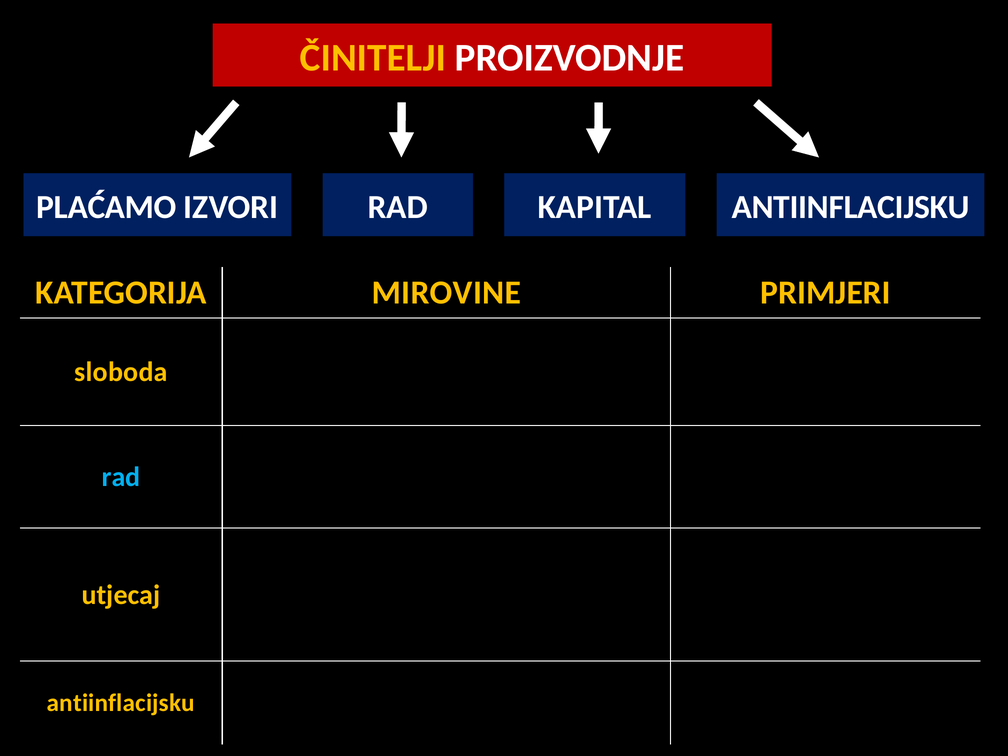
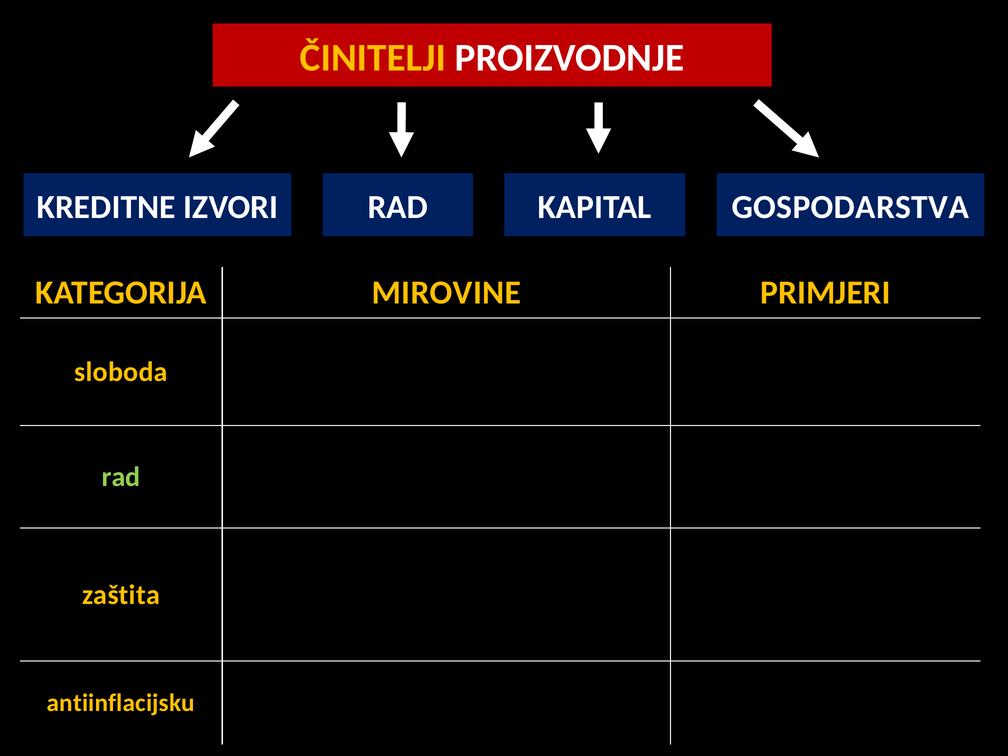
PLAĆAMO: PLAĆAMO -> KREDITNE
RAD KAPITAL ANTIINFLACIJSKU: ANTIINFLACIJSKU -> GOSPODARSTVA
rad at (121, 477) colour: light blue -> light green
utjecaj: utjecaj -> zaštita
